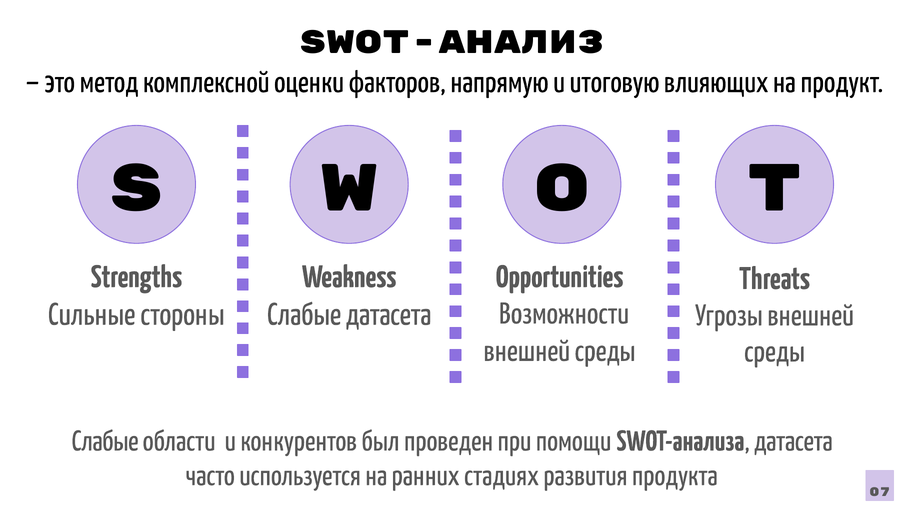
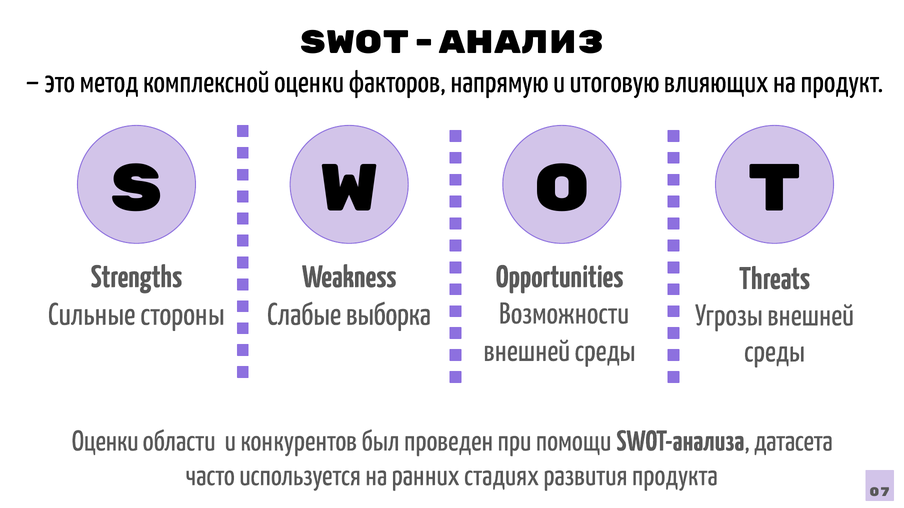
Слабые датасета: датасета -> выборка
Слабые at (105, 442): Слабые -> Оценки
